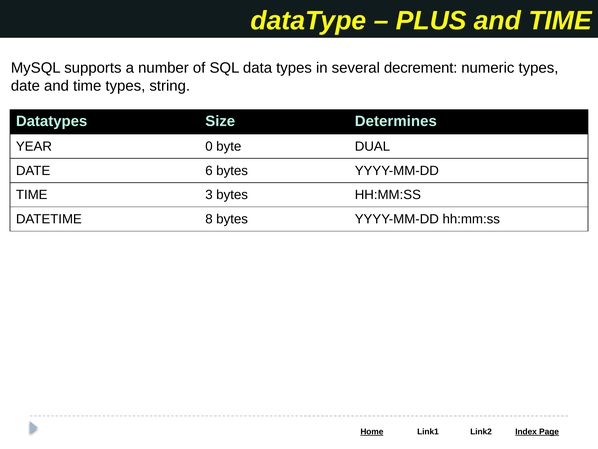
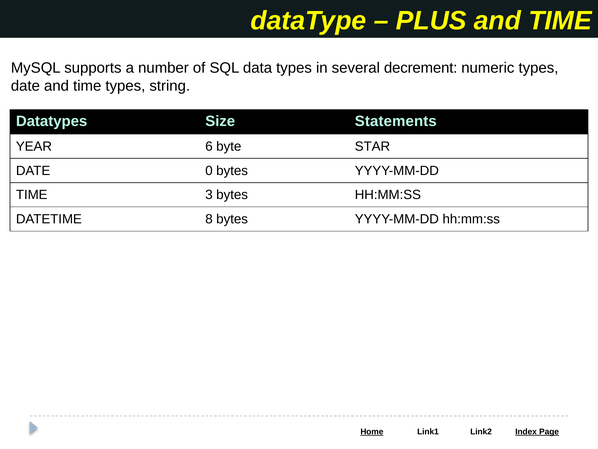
Determines: Determines -> Statements
0: 0 -> 6
DUAL: DUAL -> STAR
6: 6 -> 0
